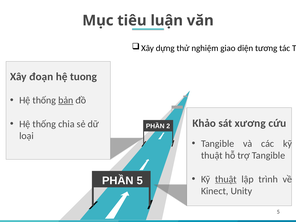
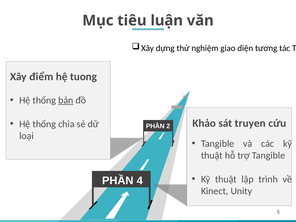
đoạn: đoạn -> điểm
xương: xương -> truyen
thuật at (226, 179) underline: present -> none
PHẦN 5: 5 -> 4
